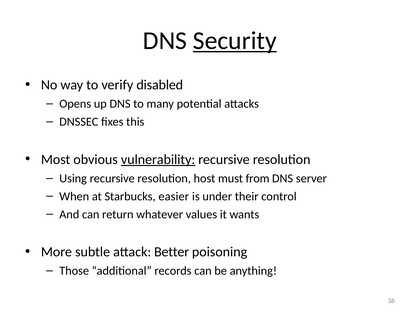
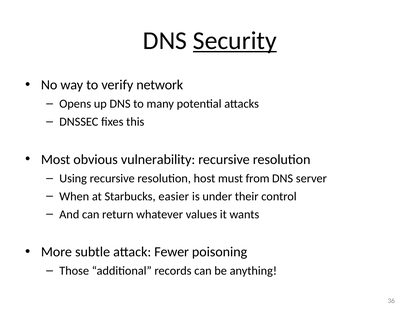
disabled: disabled -> network
vulnerability underline: present -> none
Better: Better -> Fewer
